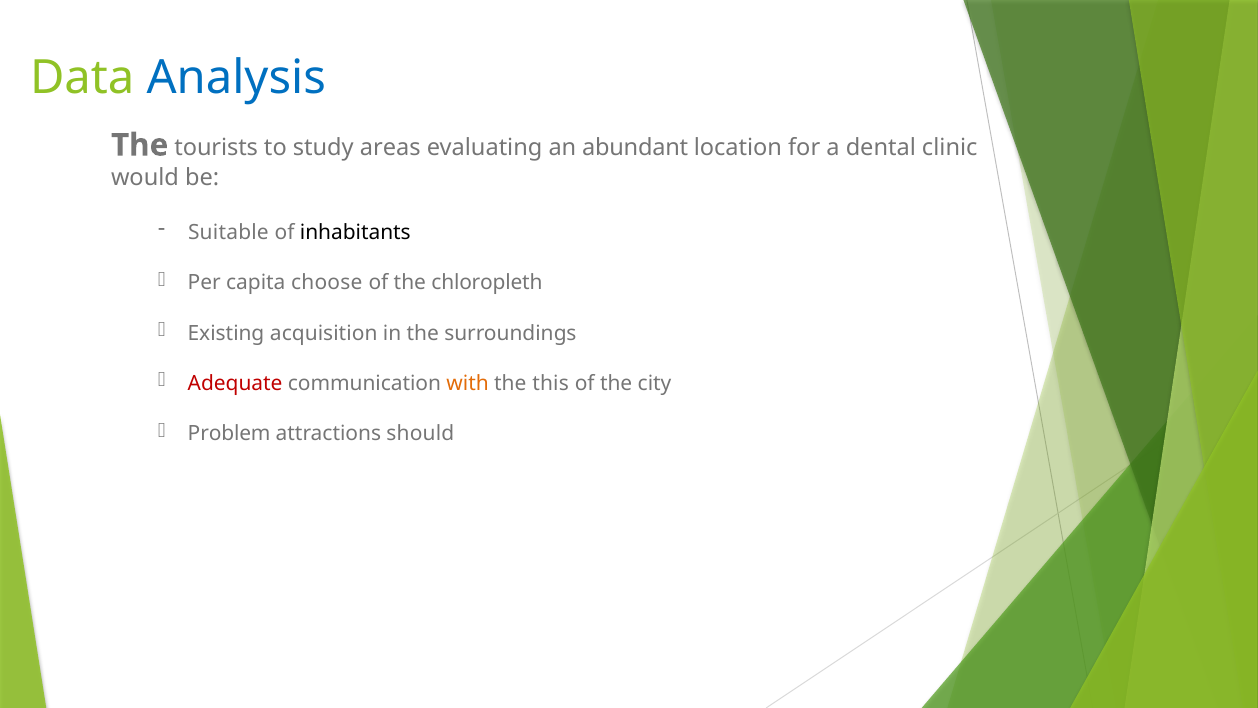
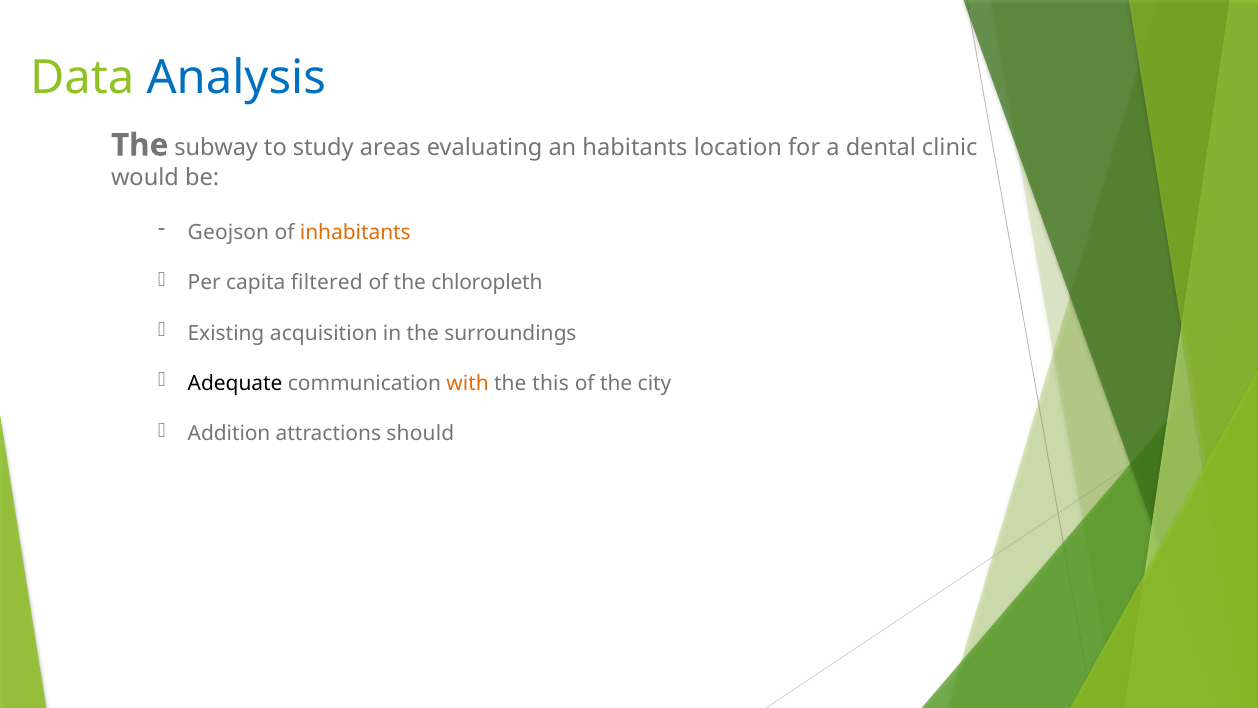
tourists: tourists -> subway
abundant: abundant -> habitants
Suitable: Suitable -> Geojson
inhabitants colour: black -> orange
choose: choose -> filtered
Adequate colour: red -> black
Problem: Problem -> Addition
